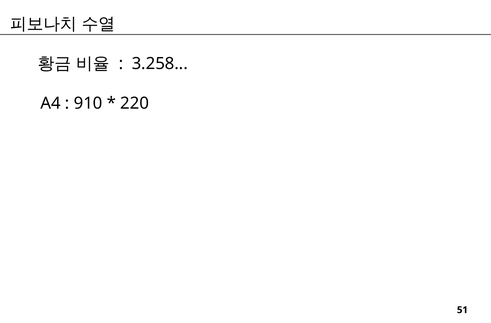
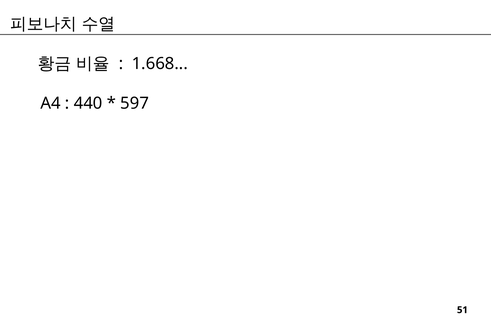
3.258: 3.258 -> 1.668
910: 910 -> 440
220: 220 -> 597
